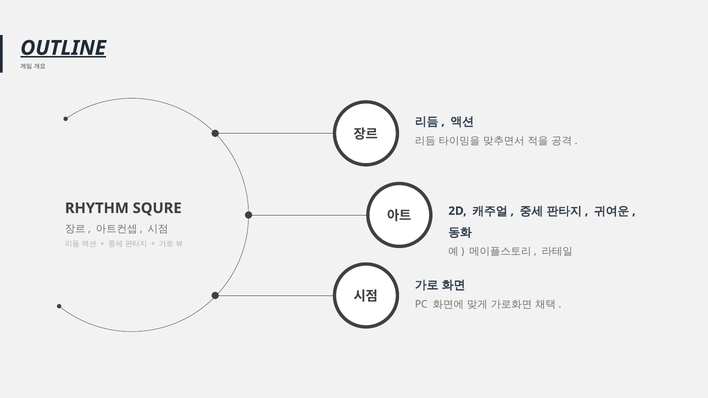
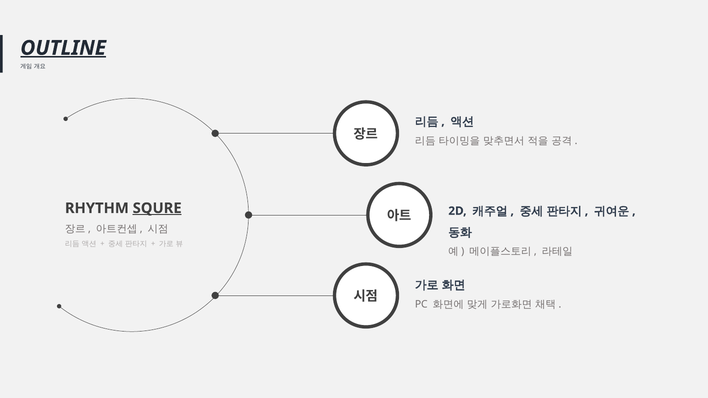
SQURE underline: none -> present
